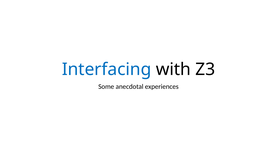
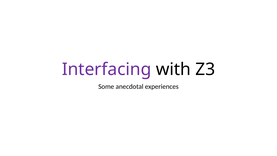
Interfacing colour: blue -> purple
